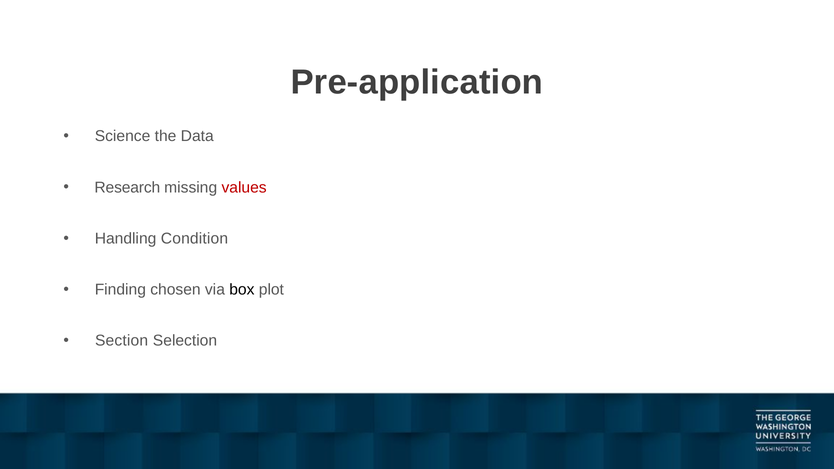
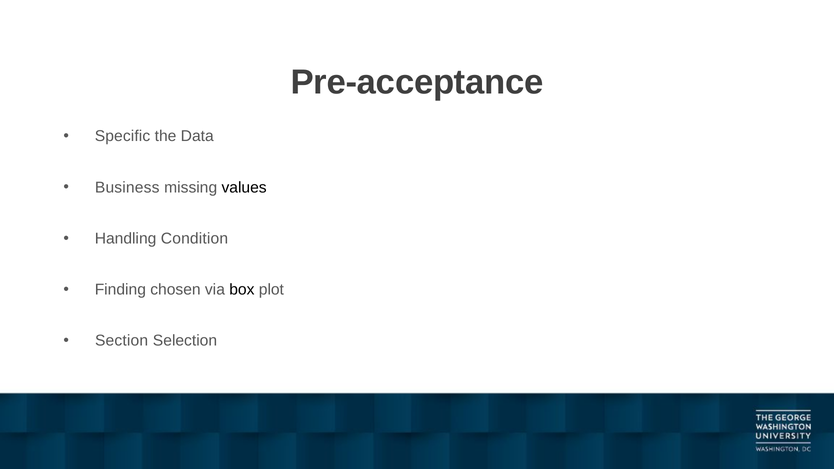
Pre-application: Pre-application -> Pre-acceptance
Science: Science -> Specific
Research: Research -> Business
values colour: red -> black
